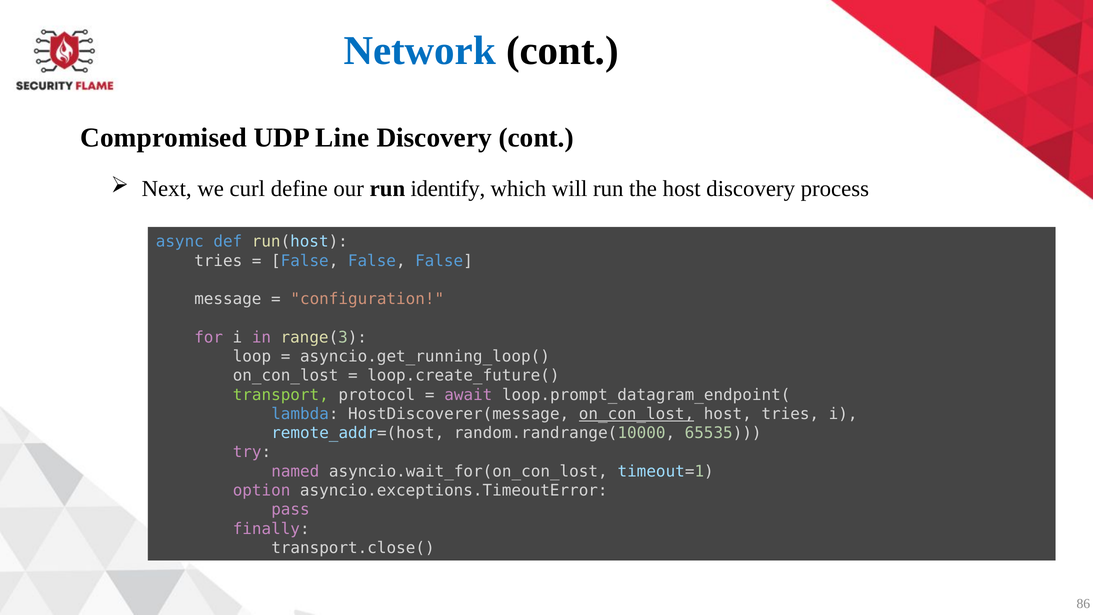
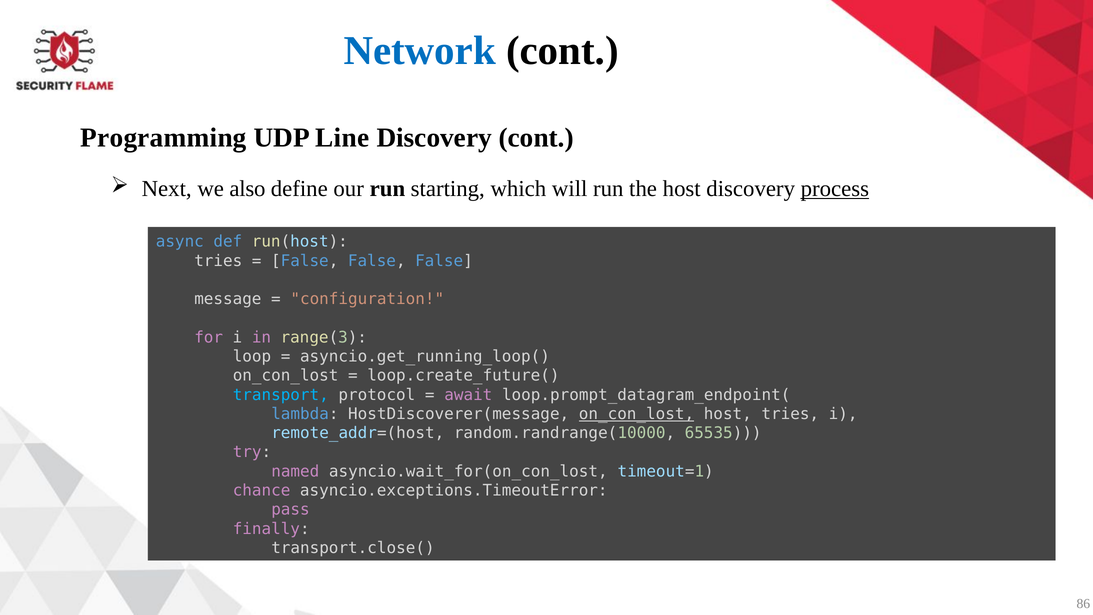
Compromised: Compromised -> Programming
curl: curl -> also
identify: identify -> starting
process underline: none -> present
transport colour: light green -> light blue
option: option -> chance
